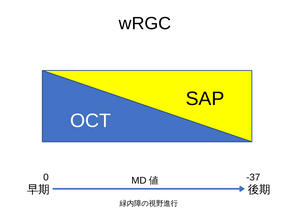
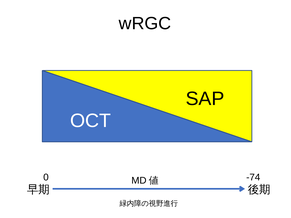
-37: -37 -> -74
